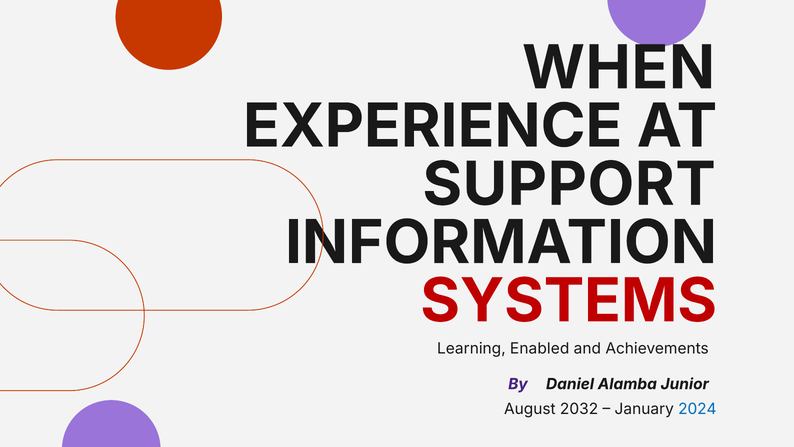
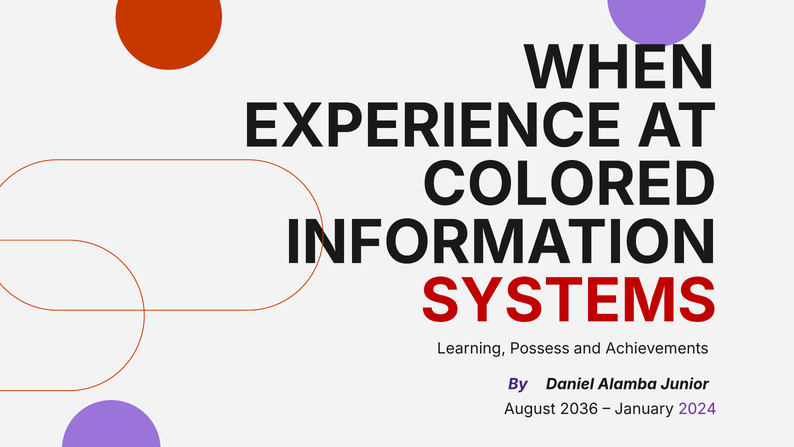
SUPPORT: SUPPORT -> COLORED
Enabled: Enabled -> Possess
2032: 2032 -> 2036
2024 colour: blue -> purple
